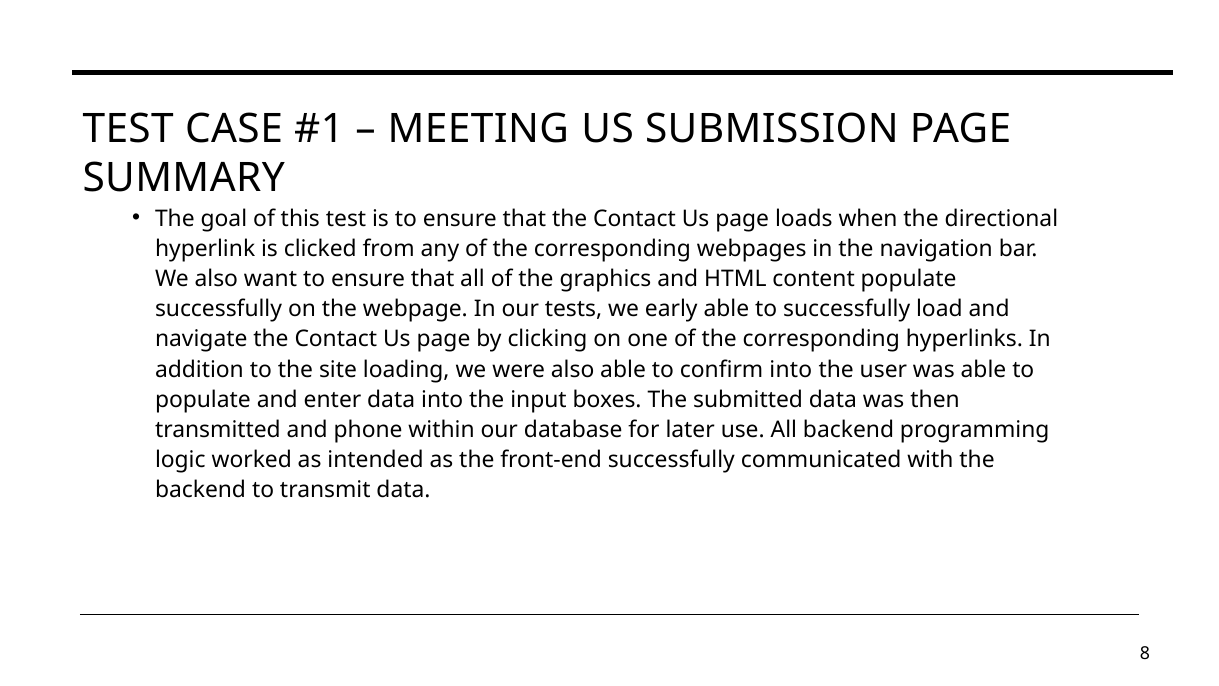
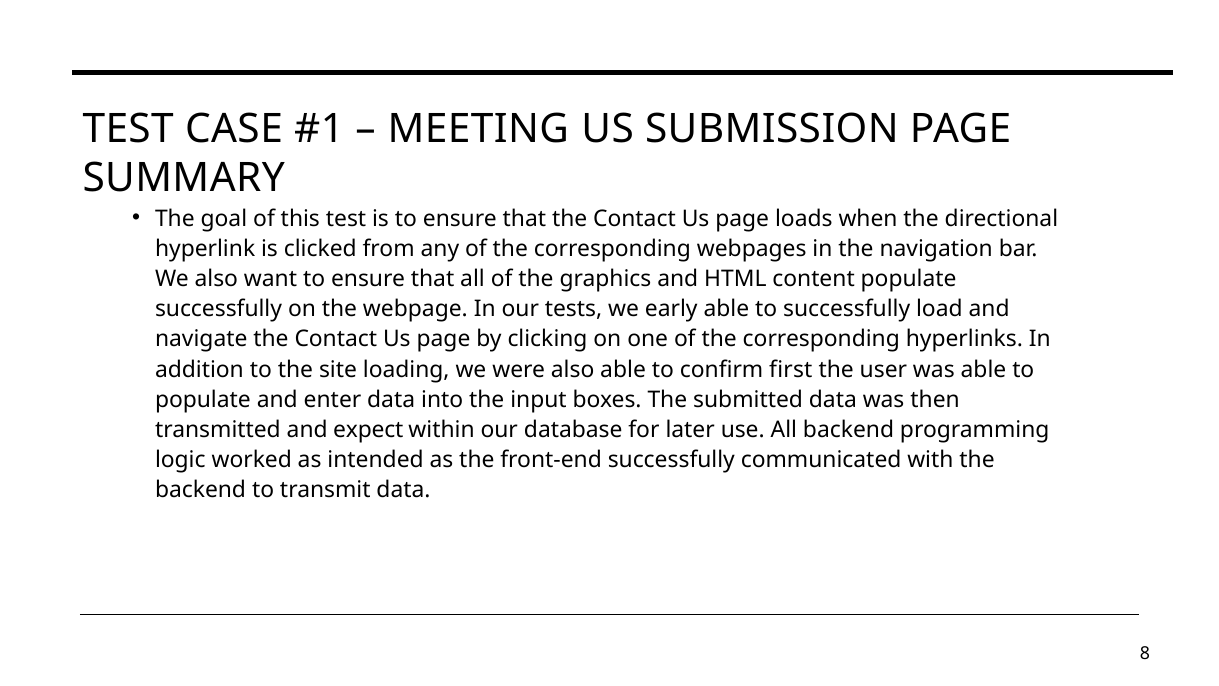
confirm into: into -> first
phone: phone -> expect
